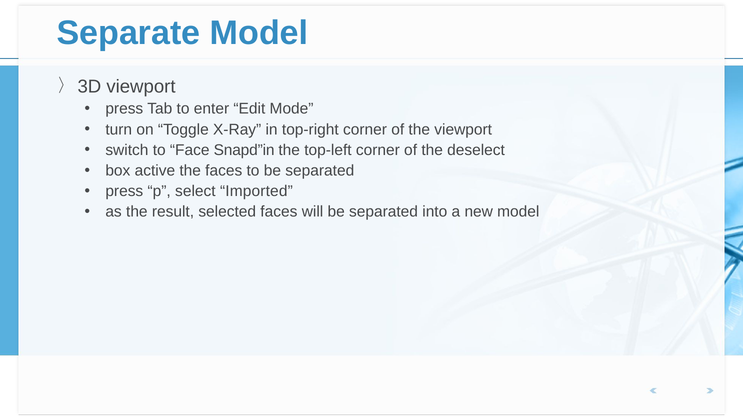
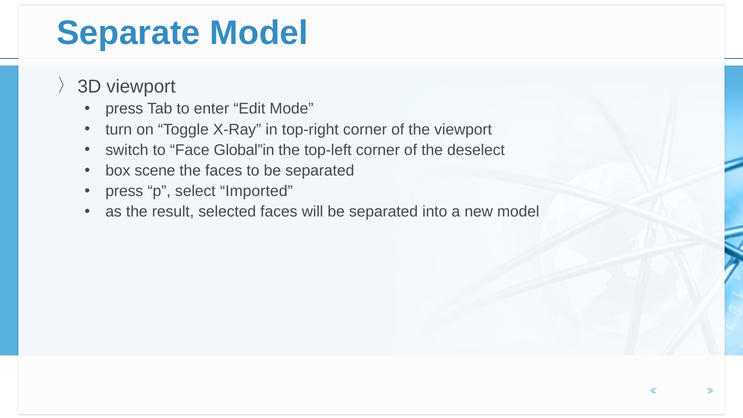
Snapd”in: Snapd”in -> Global”in
active: active -> scene
